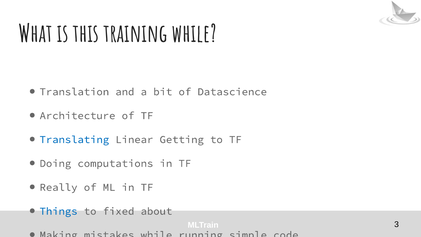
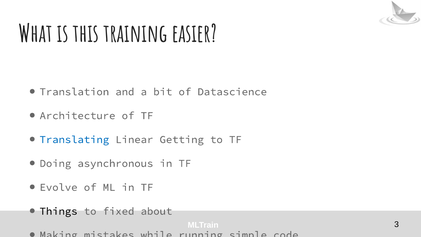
training while: while -> easier
computations: computations -> asynchronous
Really: Really -> Evolve
Things colour: blue -> black
